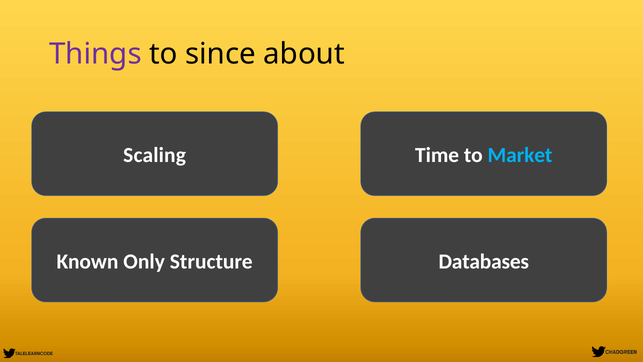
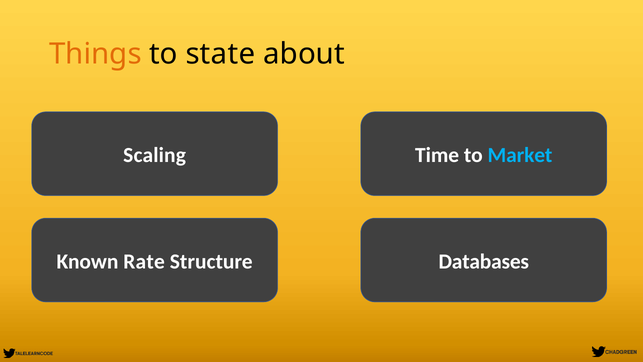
Things colour: purple -> orange
since: since -> state
Only: Only -> Rate
